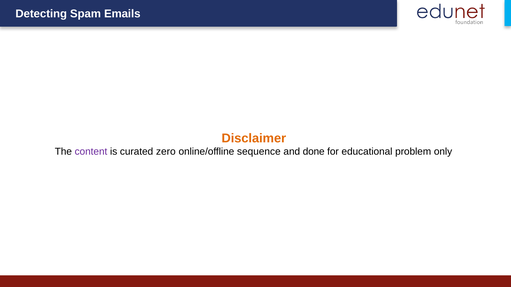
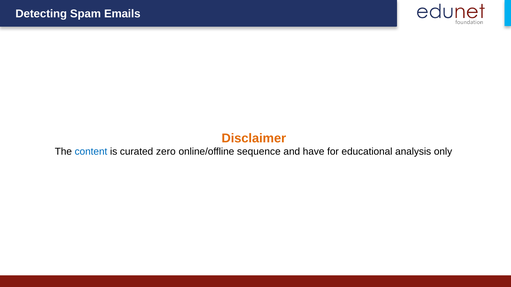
content colour: purple -> blue
done: done -> have
problem: problem -> analysis
